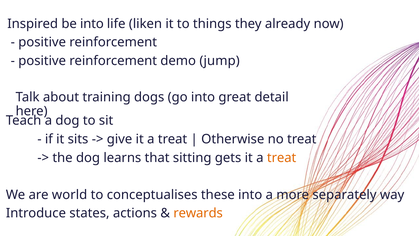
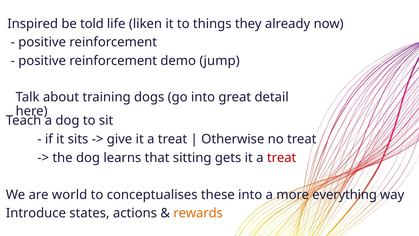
be into: into -> told
treat at (282, 157) colour: orange -> red
separately: separately -> everything
